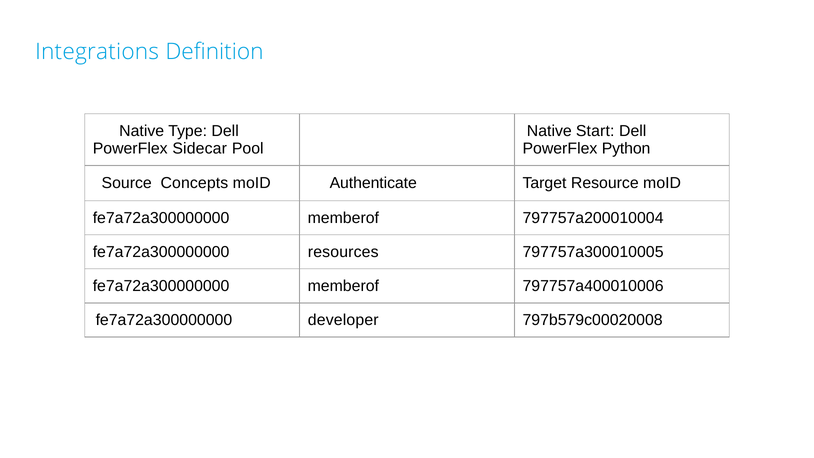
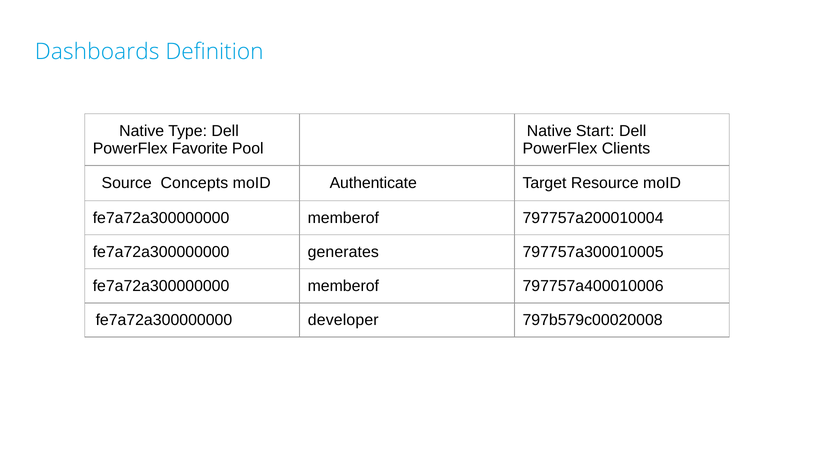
Integrations: Integrations -> Dashboards
Sidecar: Sidecar -> Favorite
Python: Python -> Clients
resources: resources -> generates
